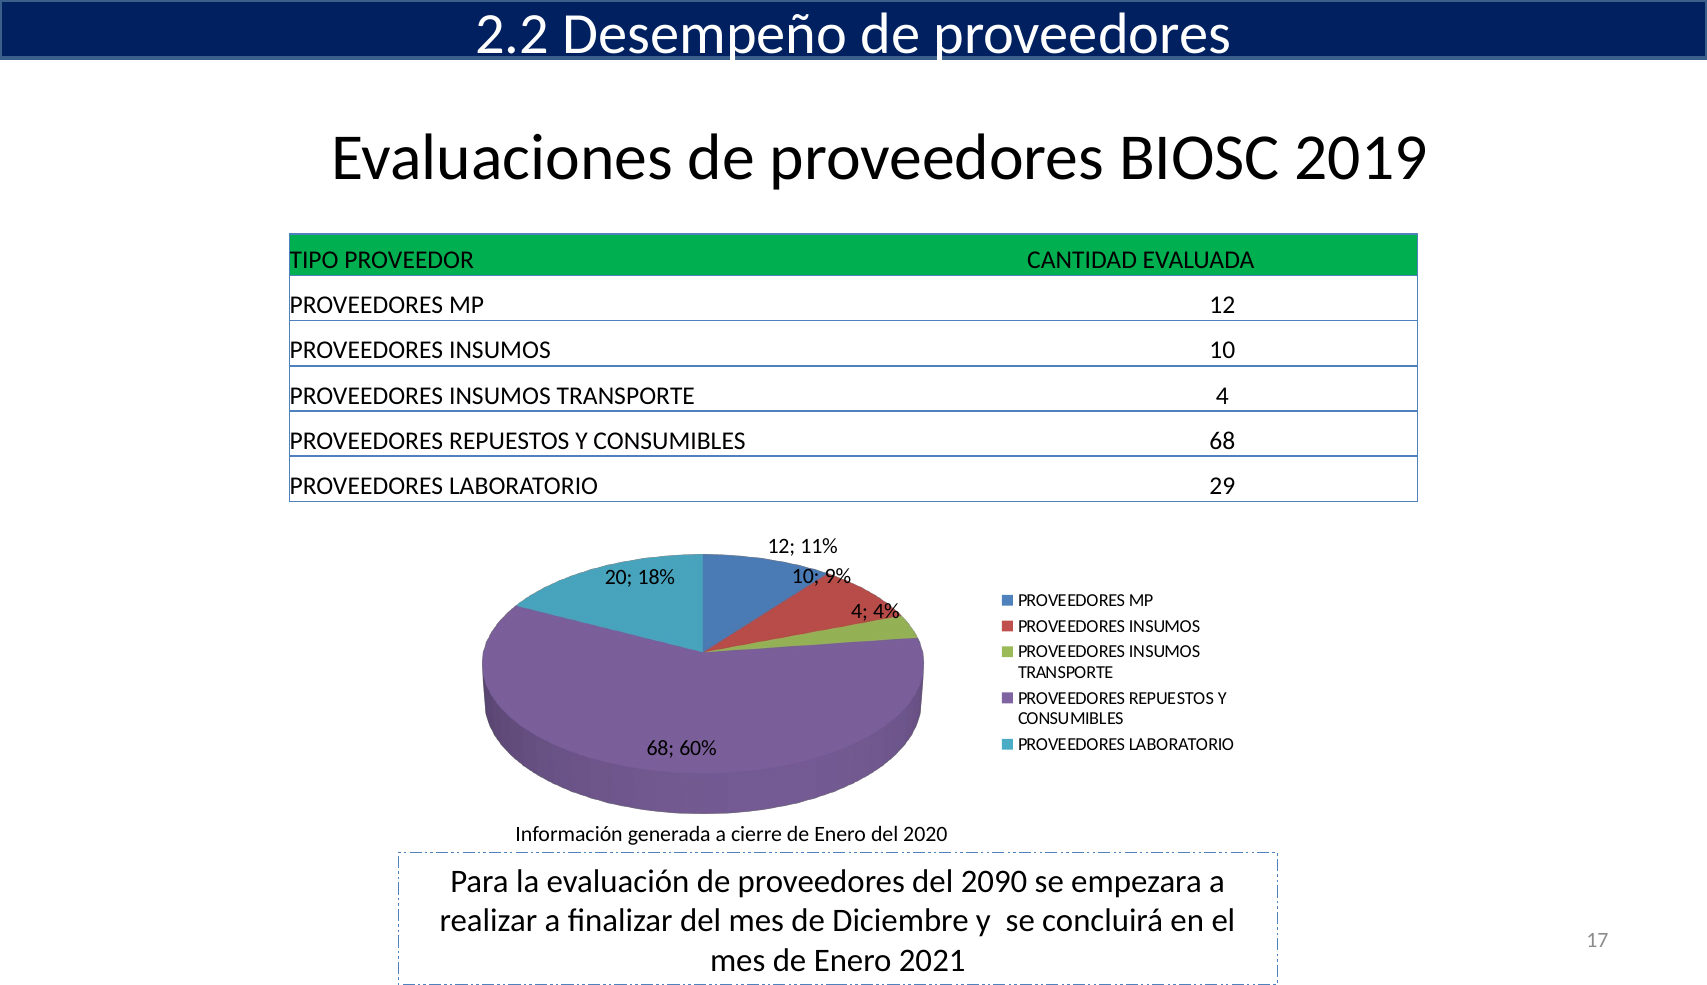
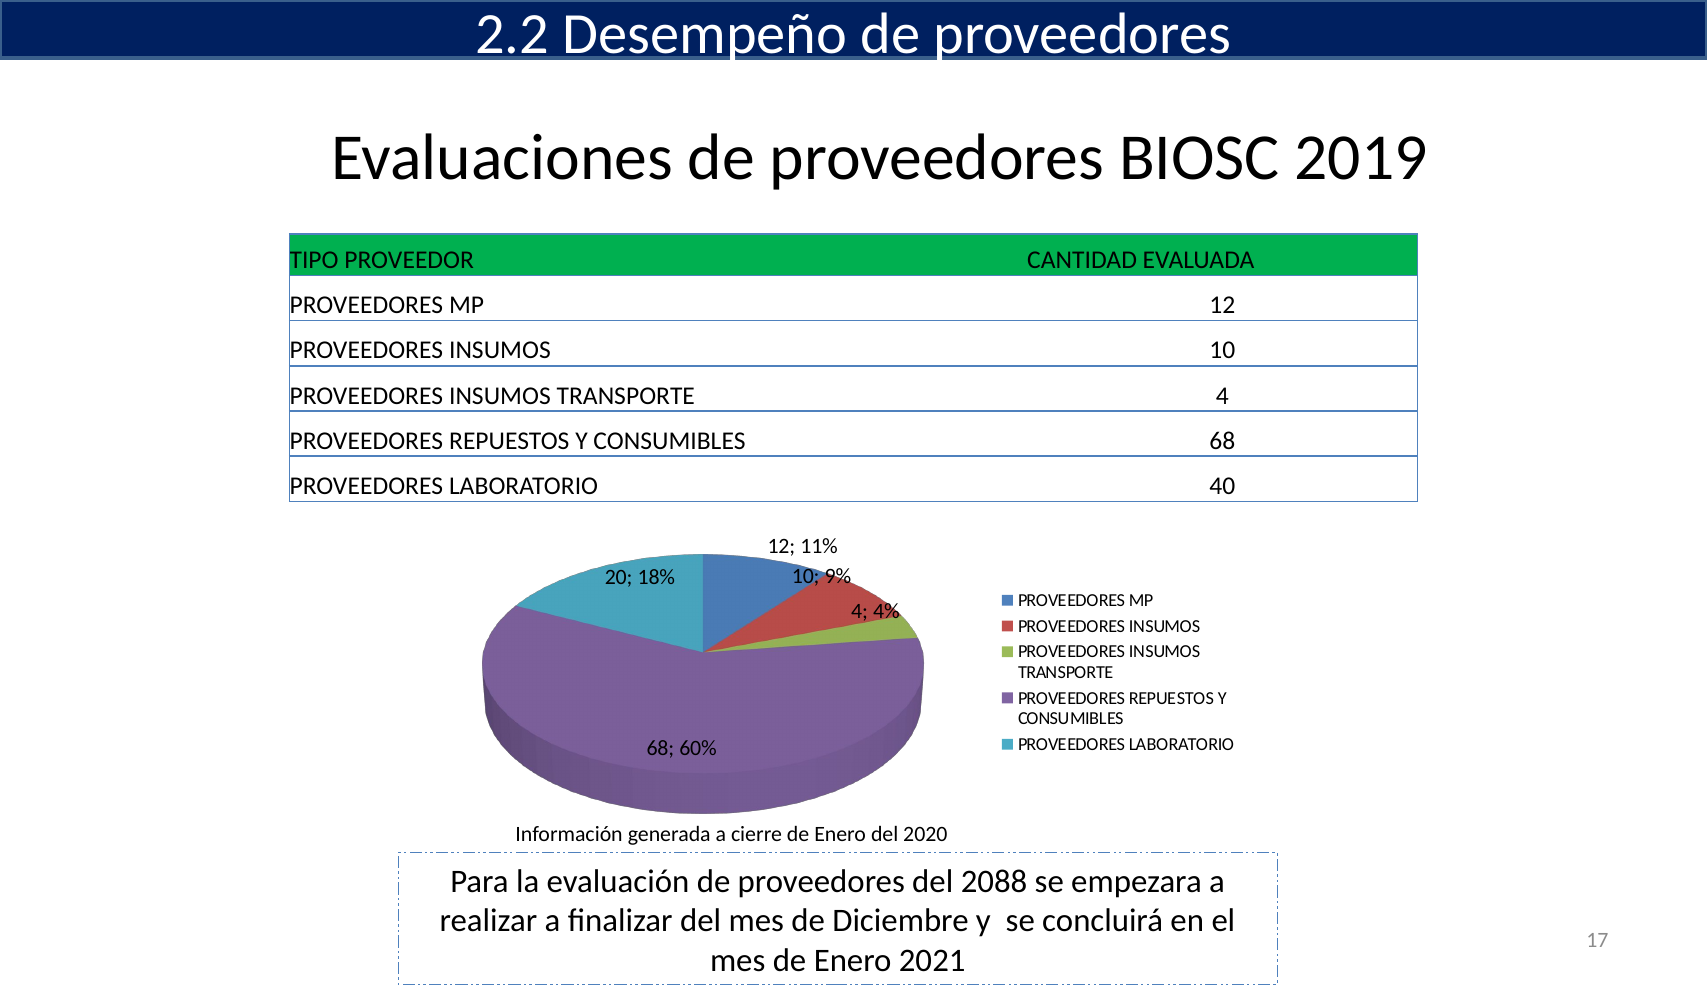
29: 29 -> 40
2090: 2090 -> 2088
